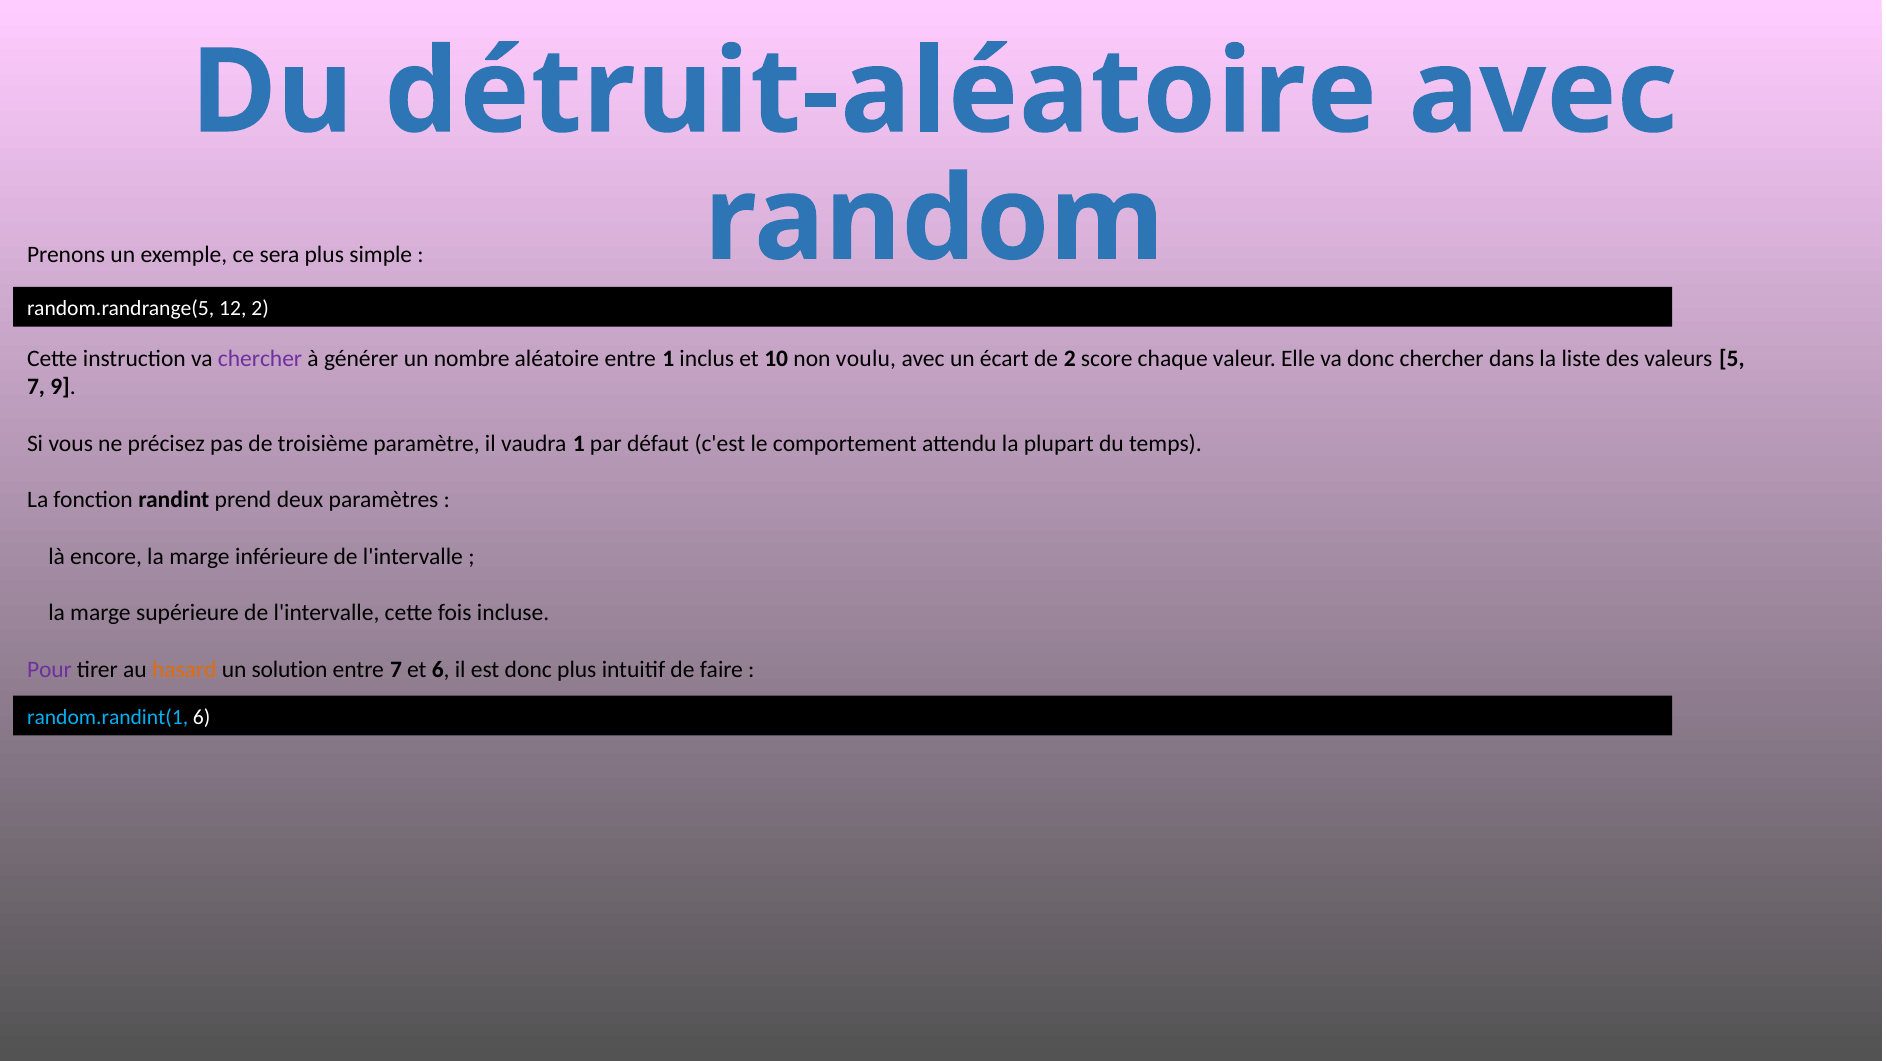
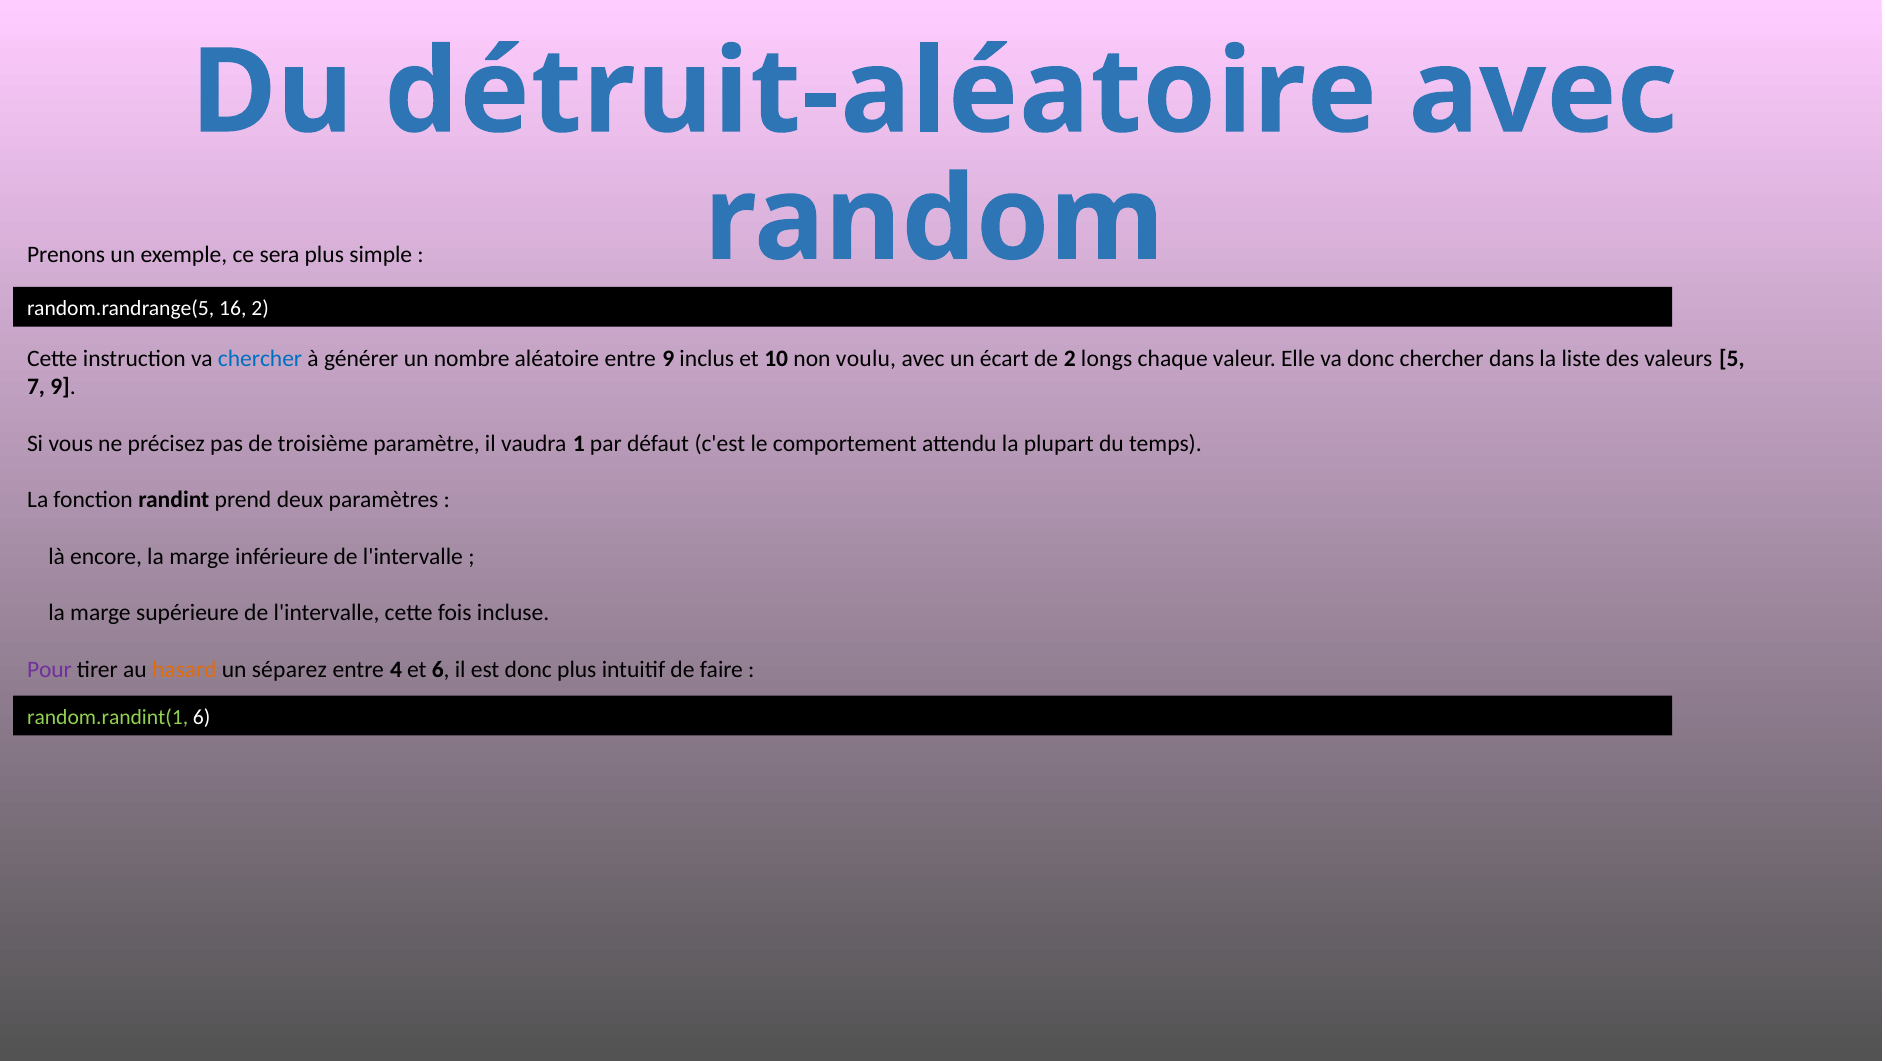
12: 12 -> 16
chercher at (260, 358) colour: purple -> blue
entre 1: 1 -> 9
score: score -> longs
solution: solution -> séparez
entre 7: 7 -> 4
random.randint(1 colour: light blue -> light green
